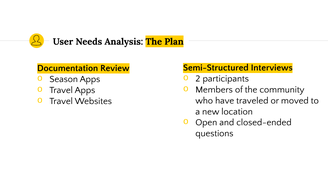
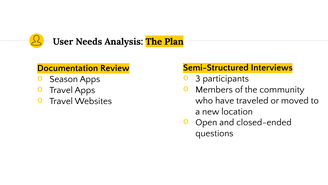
2: 2 -> 3
